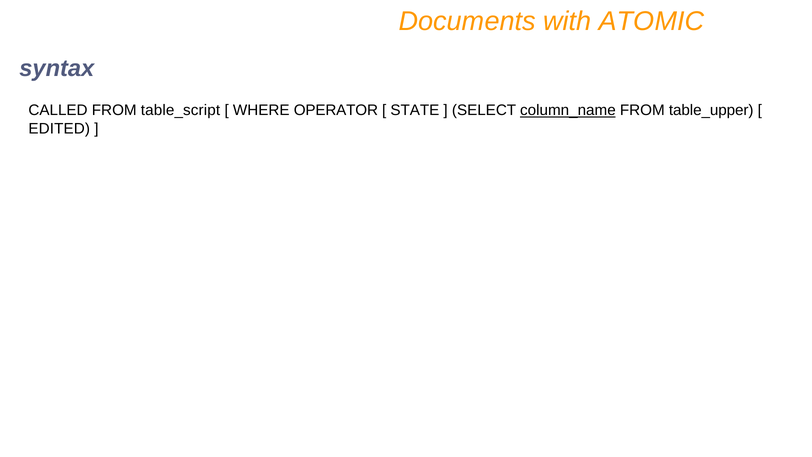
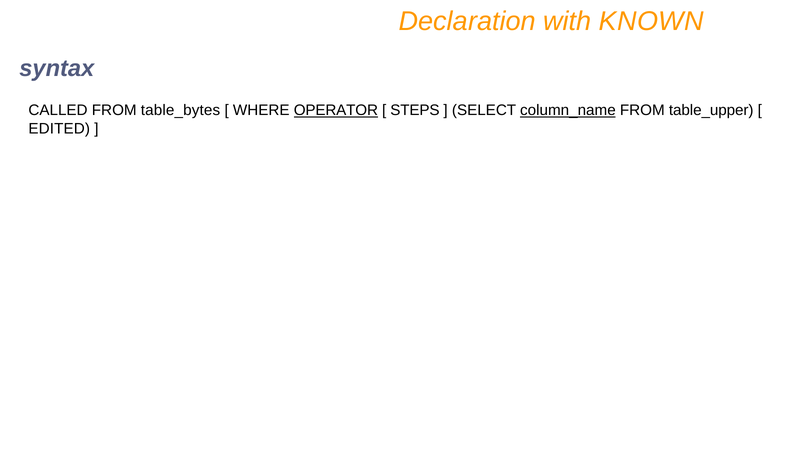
Documents: Documents -> Declaration
ATOMIC: ATOMIC -> KNOWN
table_script: table_script -> table_bytes
OPERATOR underline: none -> present
STATE: STATE -> STEPS
